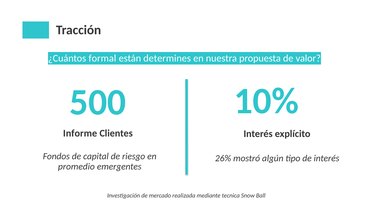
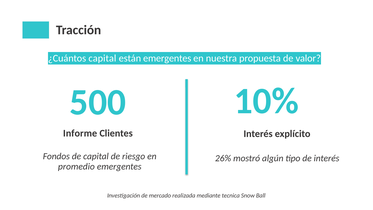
¿Cuántos formal: formal -> capital
están determines: determines -> emergentes
